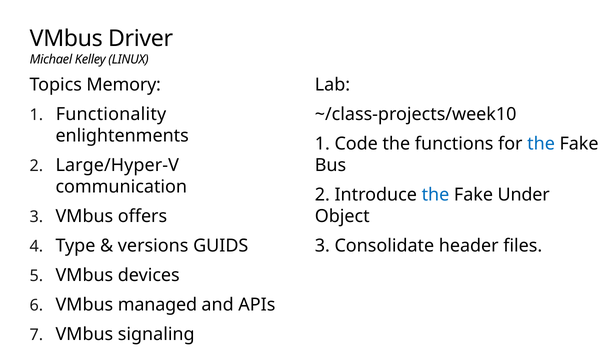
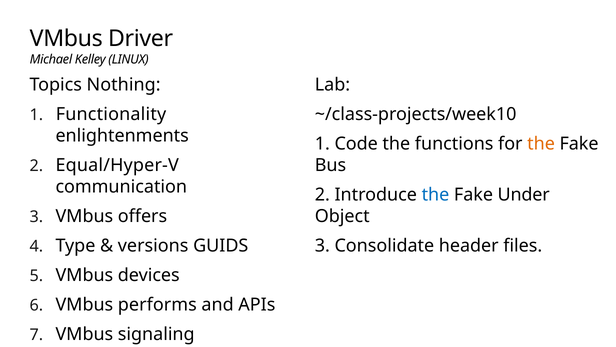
Memory: Memory -> Nothing
the at (541, 143) colour: blue -> orange
Large/Hyper-V: Large/Hyper-V -> Equal/Hyper-V
managed: managed -> performs
